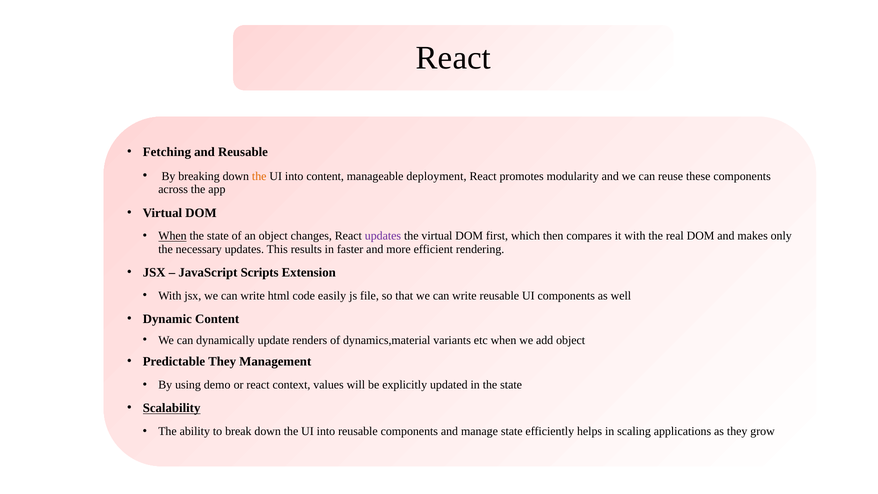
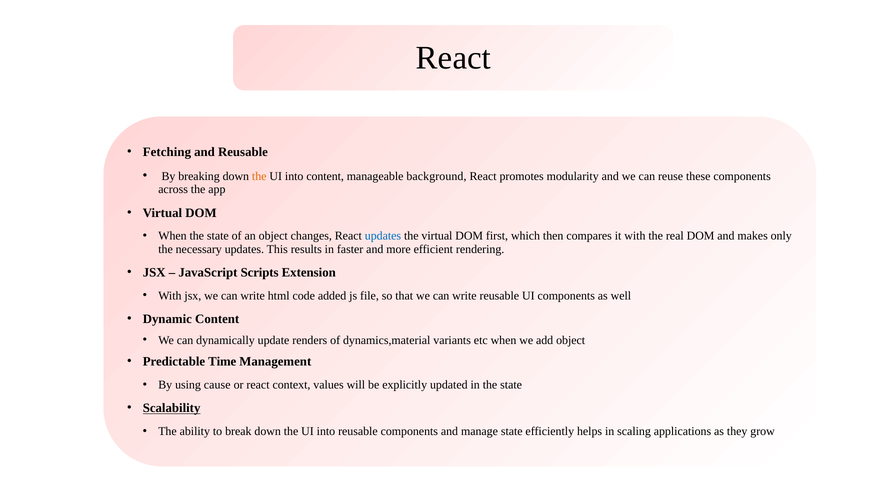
deployment: deployment -> background
When at (172, 236) underline: present -> none
updates at (383, 236) colour: purple -> blue
easily: easily -> added
Predictable They: They -> Time
demo: demo -> cause
